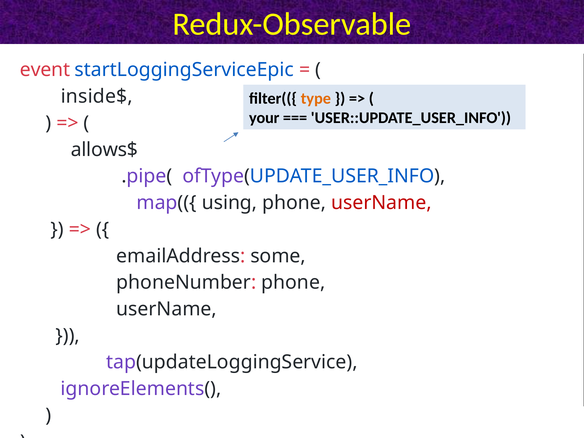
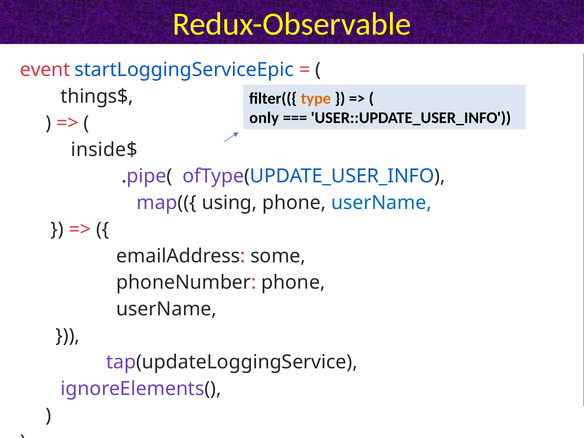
inside$: inside$ -> things$
your: your -> only
allows$: allows$ -> inside$
userName at (381, 203) colour: red -> blue
